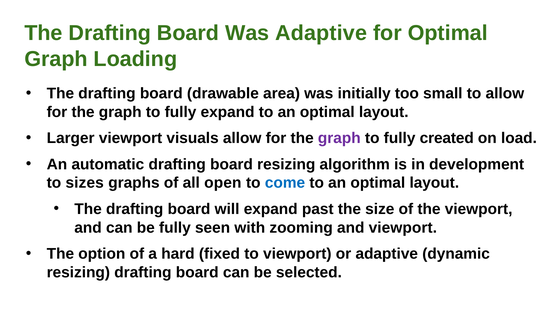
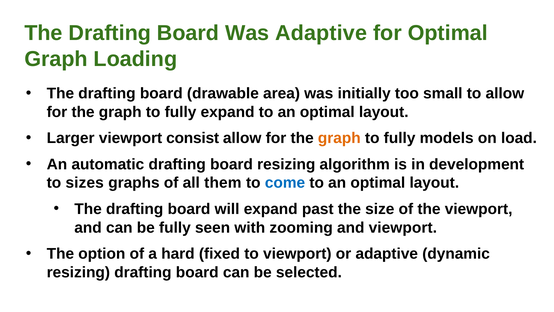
visuals: visuals -> consist
graph at (339, 138) colour: purple -> orange
created: created -> models
open: open -> them
